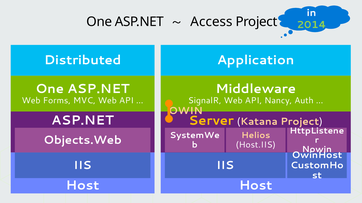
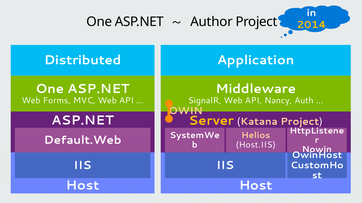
Access: Access -> Author
2014 colour: light green -> yellow
Objects.Web: Objects.Web -> Default.Web
